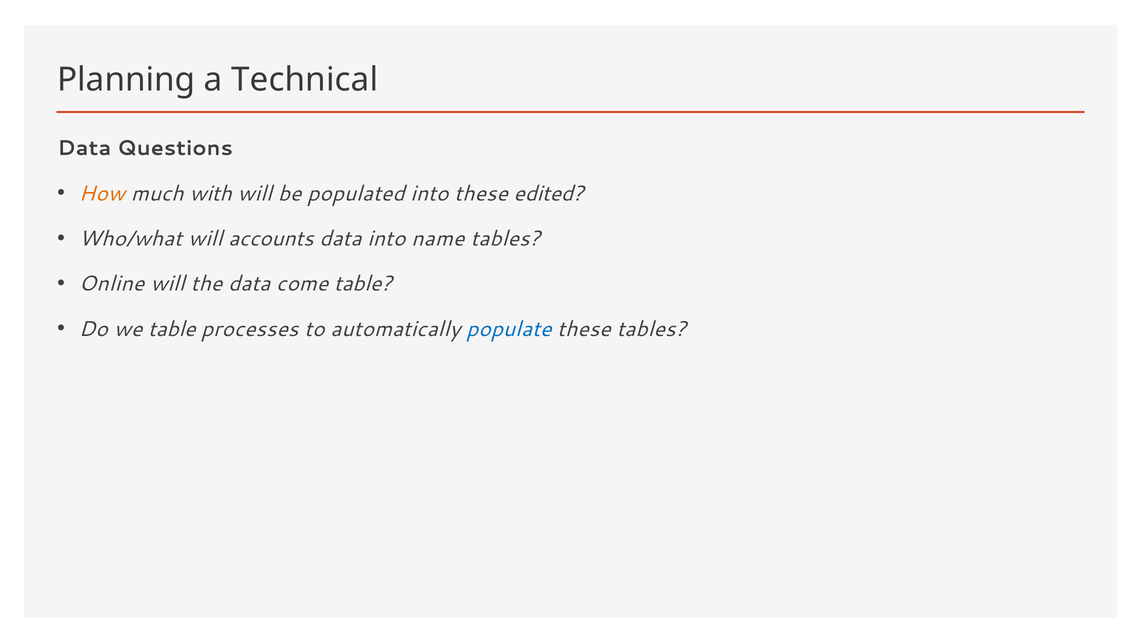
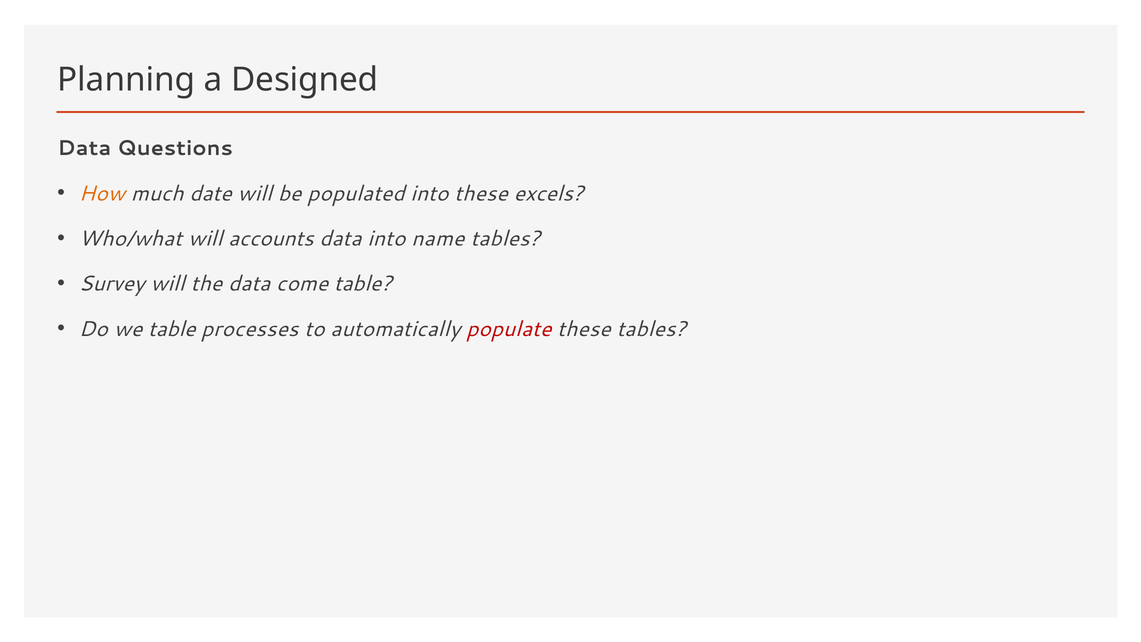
Technical: Technical -> Designed
with: with -> date
edited: edited -> excels
Online: Online -> Survey
populate colour: blue -> red
